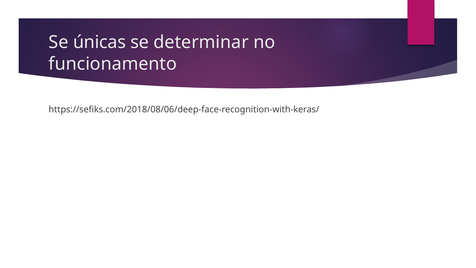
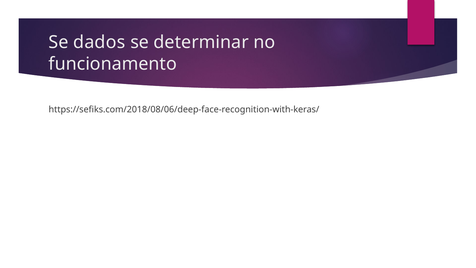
únicas: únicas -> dados
